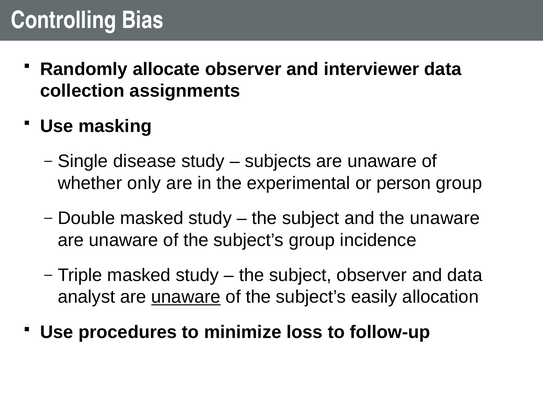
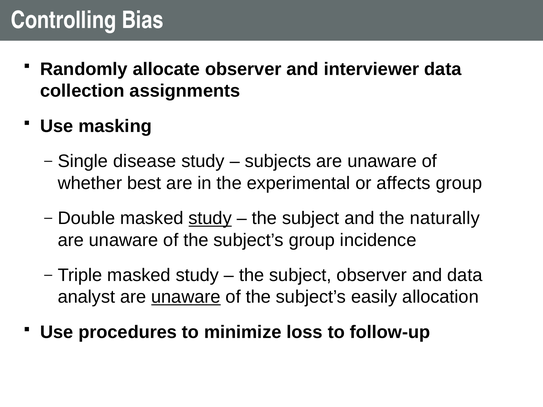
only: only -> best
person: person -> affects
study at (210, 218) underline: none -> present
the unaware: unaware -> naturally
